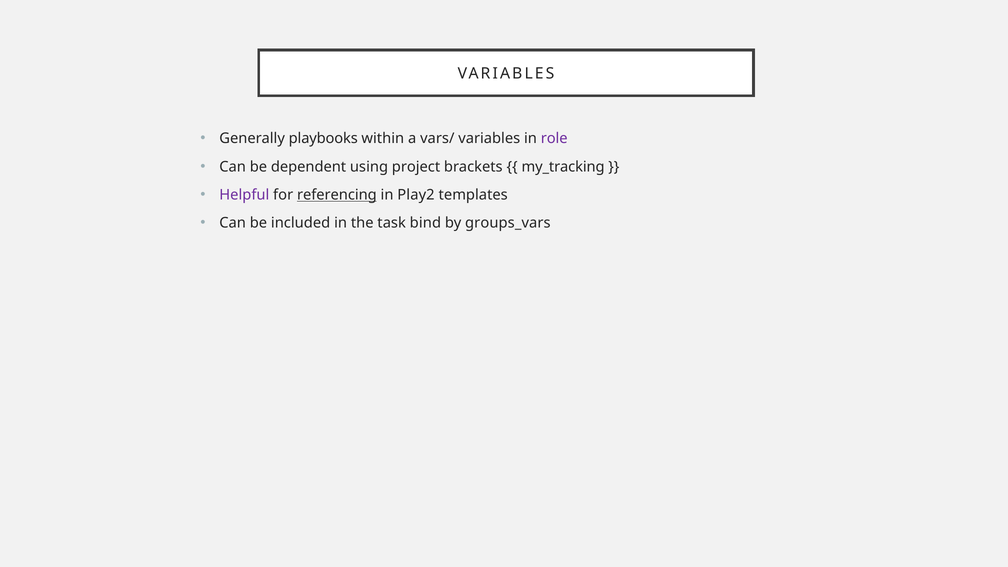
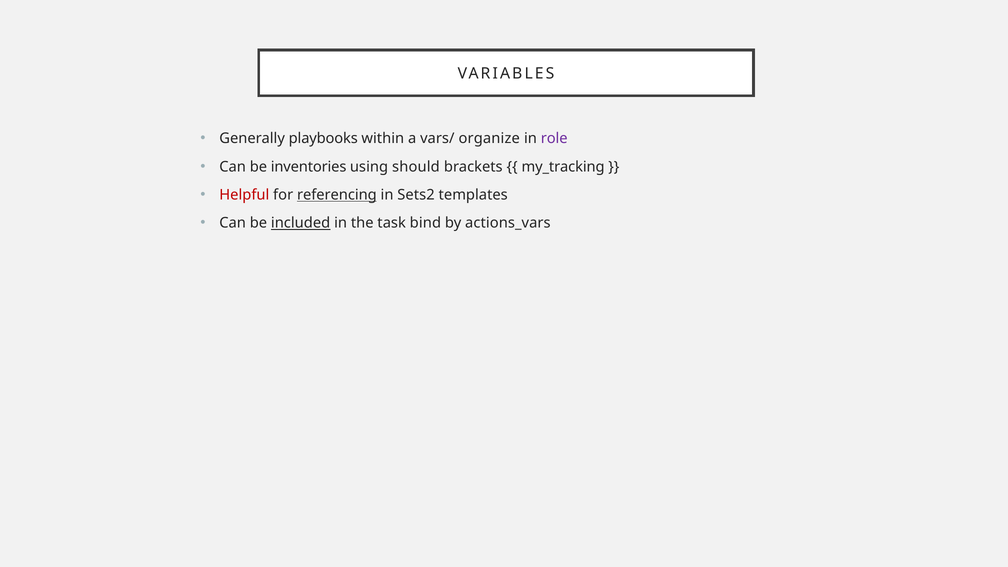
vars/ variables: variables -> organize
dependent: dependent -> inventories
project: project -> should
Helpful colour: purple -> red
Play2: Play2 -> Sets2
included underline: none -> present
groups_vars: groups_vars -> actions_vars
